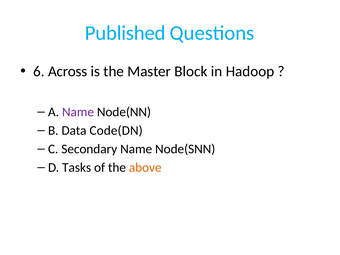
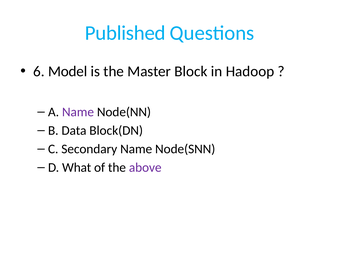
Across: Across -> Model
Code(DN: Code(DN -> Block(DN
Tasks: Tasks -> What
above colour: orange -> purple
